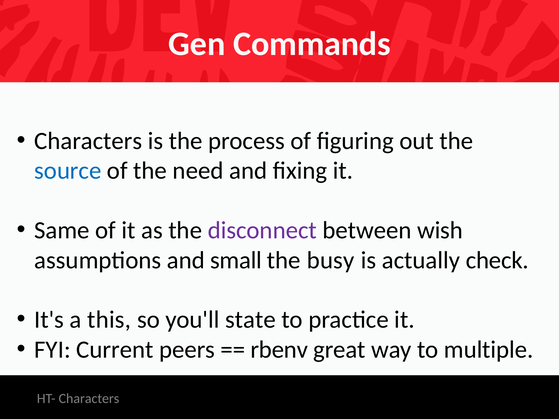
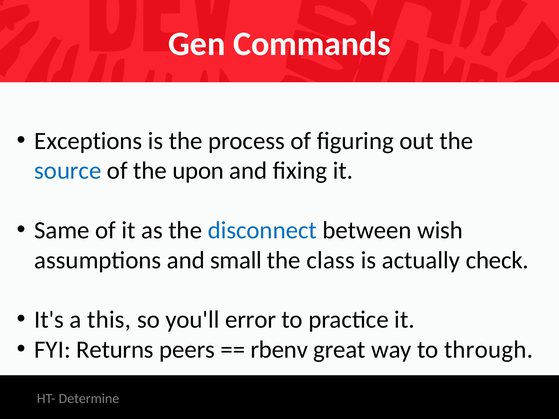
Characters at (88, 141): Characters -> Exceptions
need: need -> upon
disconnect colour: purple -> blue
busy: busy -> class
state: state -> error
Current: Current -> Returns
multiple: multiple -> through
HT- Characters: Characters -> Determine
